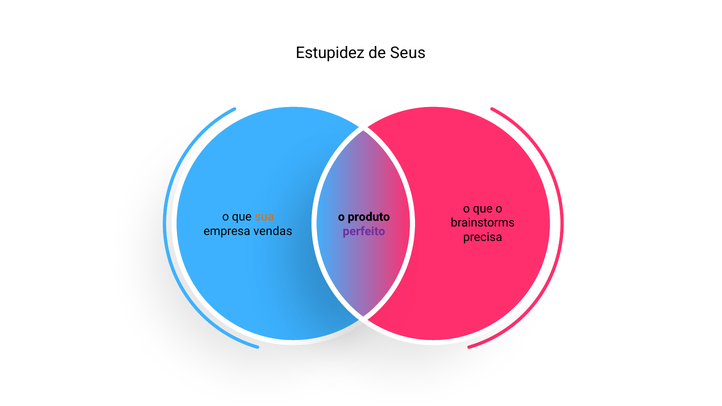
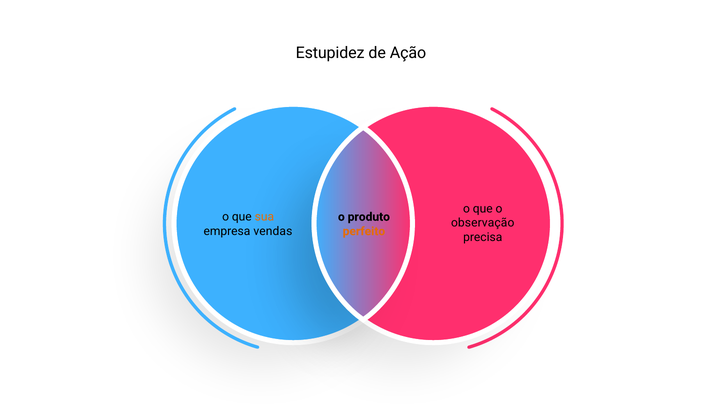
Seus: Seus -> Ação
brainstorms: brainstorms -> observação
perfeito colour: purple -> orange
